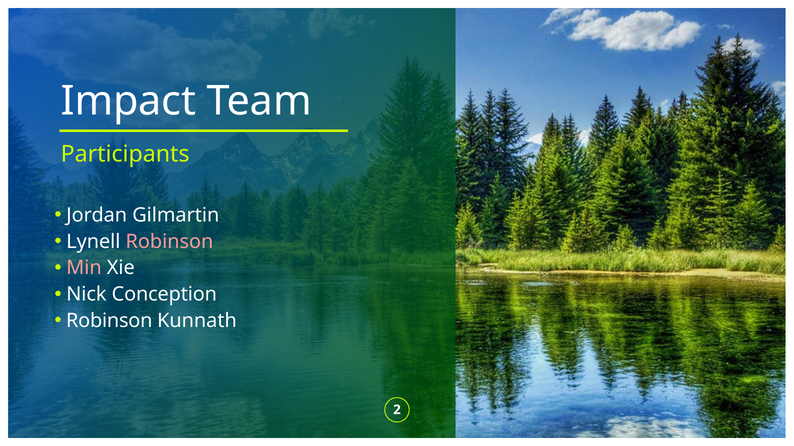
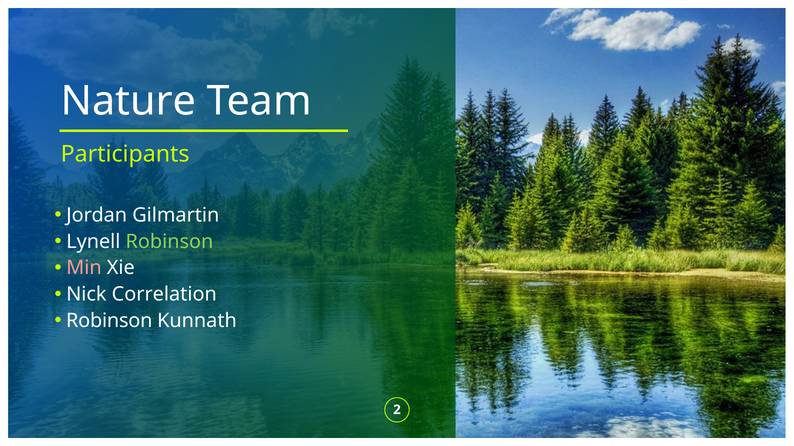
Impact: Impact -> Nature
Robinson at (169, 242) colour: pink -> light green
Conception: Conception -> Correlation
